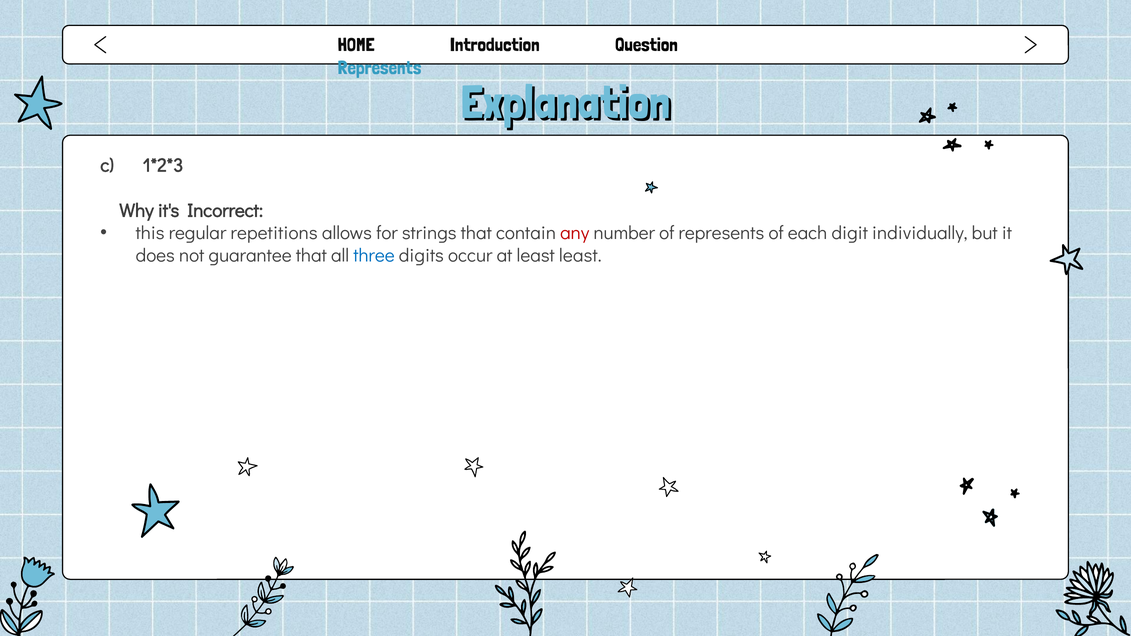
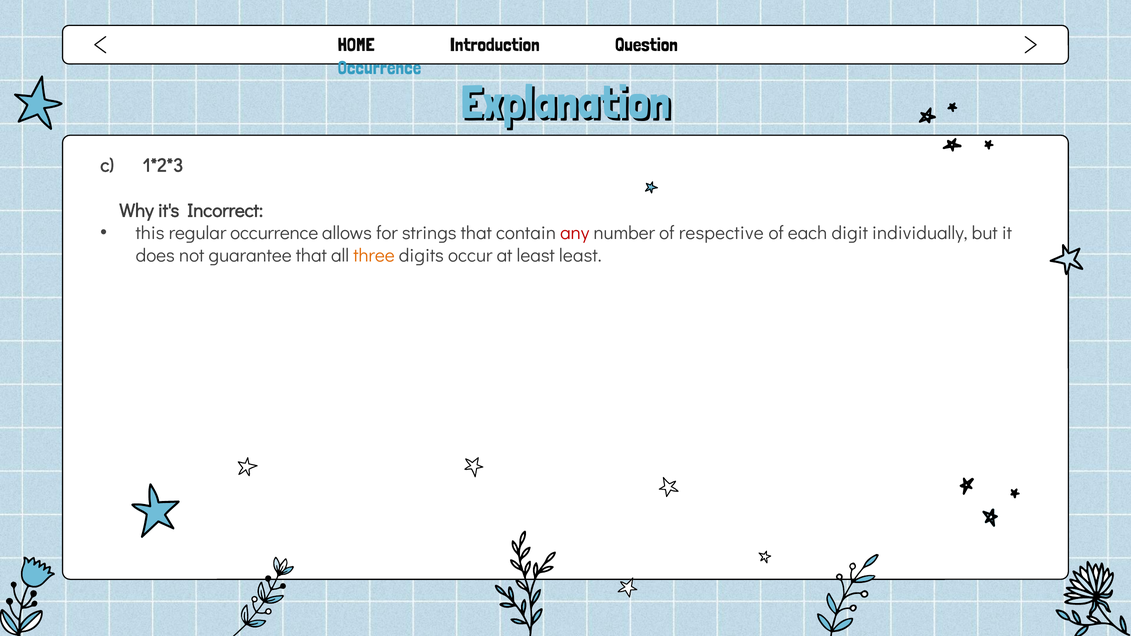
Represents at (380, 68): Represents -> Occurrence
regular repetitions: repetitions -> occurrence
of represents: represents -> respective
three colour: blue -> orange
